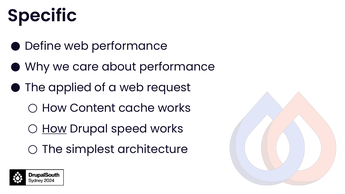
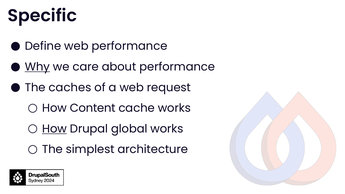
Why underline: none -> present
applied: applied -> caches
speed: speed -> global
